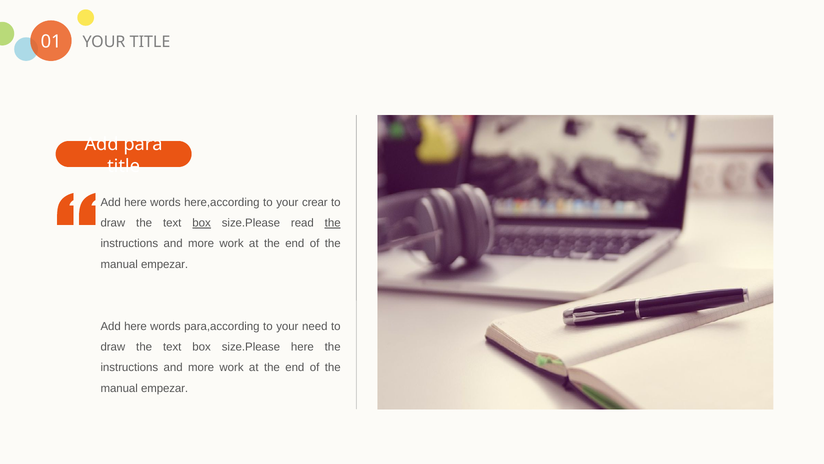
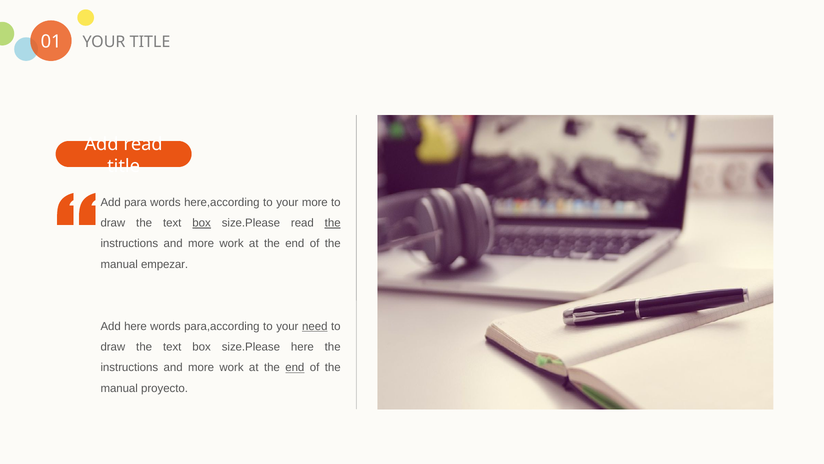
Add para: para -> read
here at (136, 202): here -> para
your crear: crear -> more
need underline: none -> present
end at (295, 367) underline: none -> present
empezar at (165, 388): empezar -> proyecto
